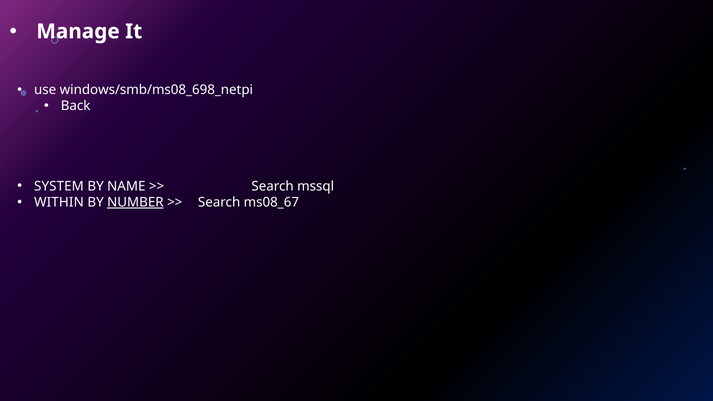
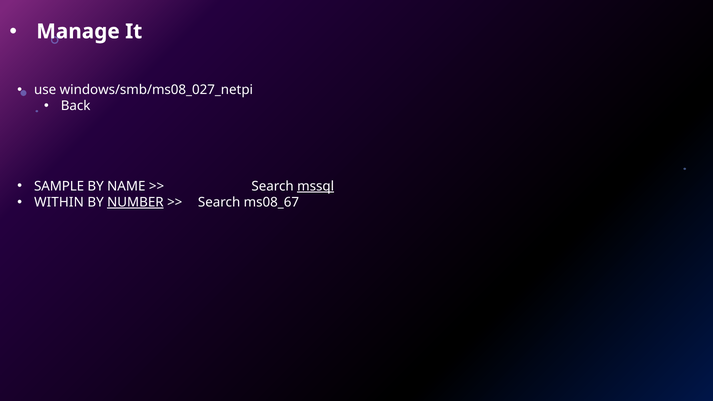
windows/smb/ms08_698_netpi: windows/smb/ms08_698_netpi -> windows/smb/ms08_027_netpi
SYSTEM: SYSTEM -> SAMPLE
mssql underline: none -> present
